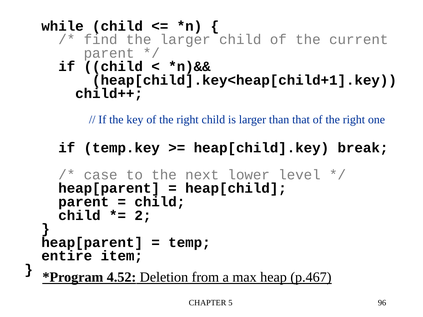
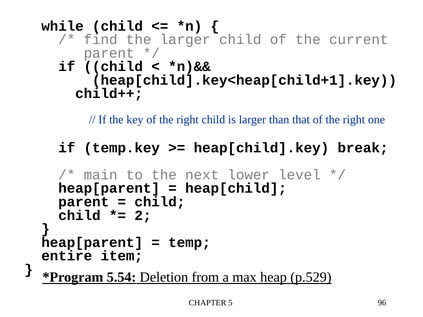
case: case -> main
4.52: 4.52 -> 5.54
p.467: p.467 -> p.529
